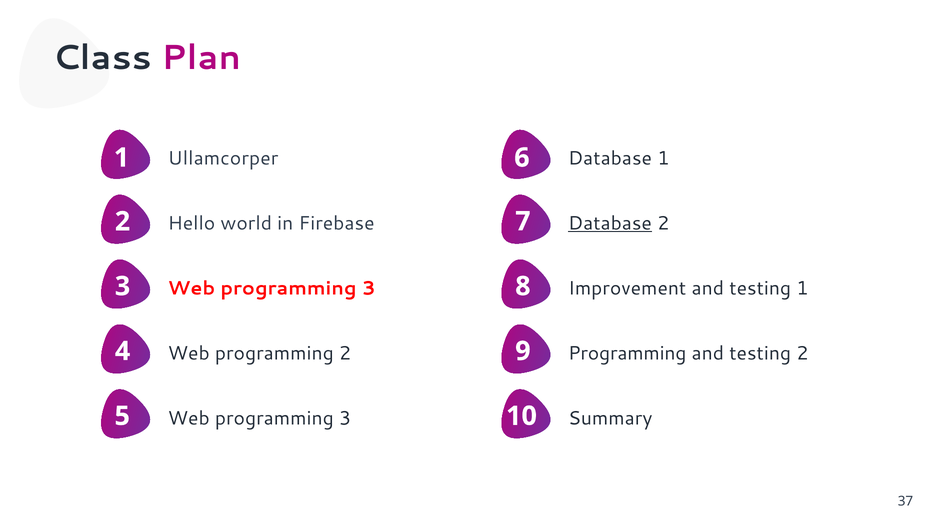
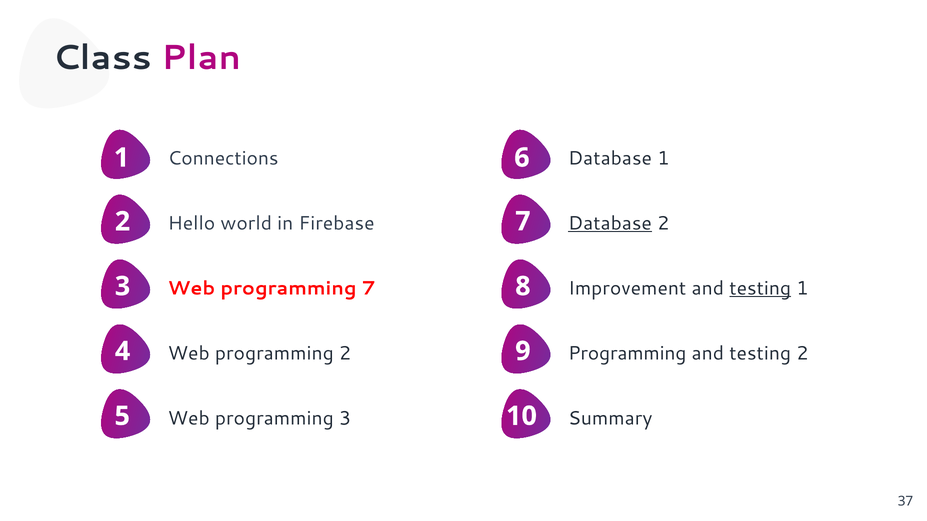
Ullamcorper: Ullamcorper -> Connections
3 at (369, 288): 3 -> 7
testing at (760, 288) underline: none -> present
